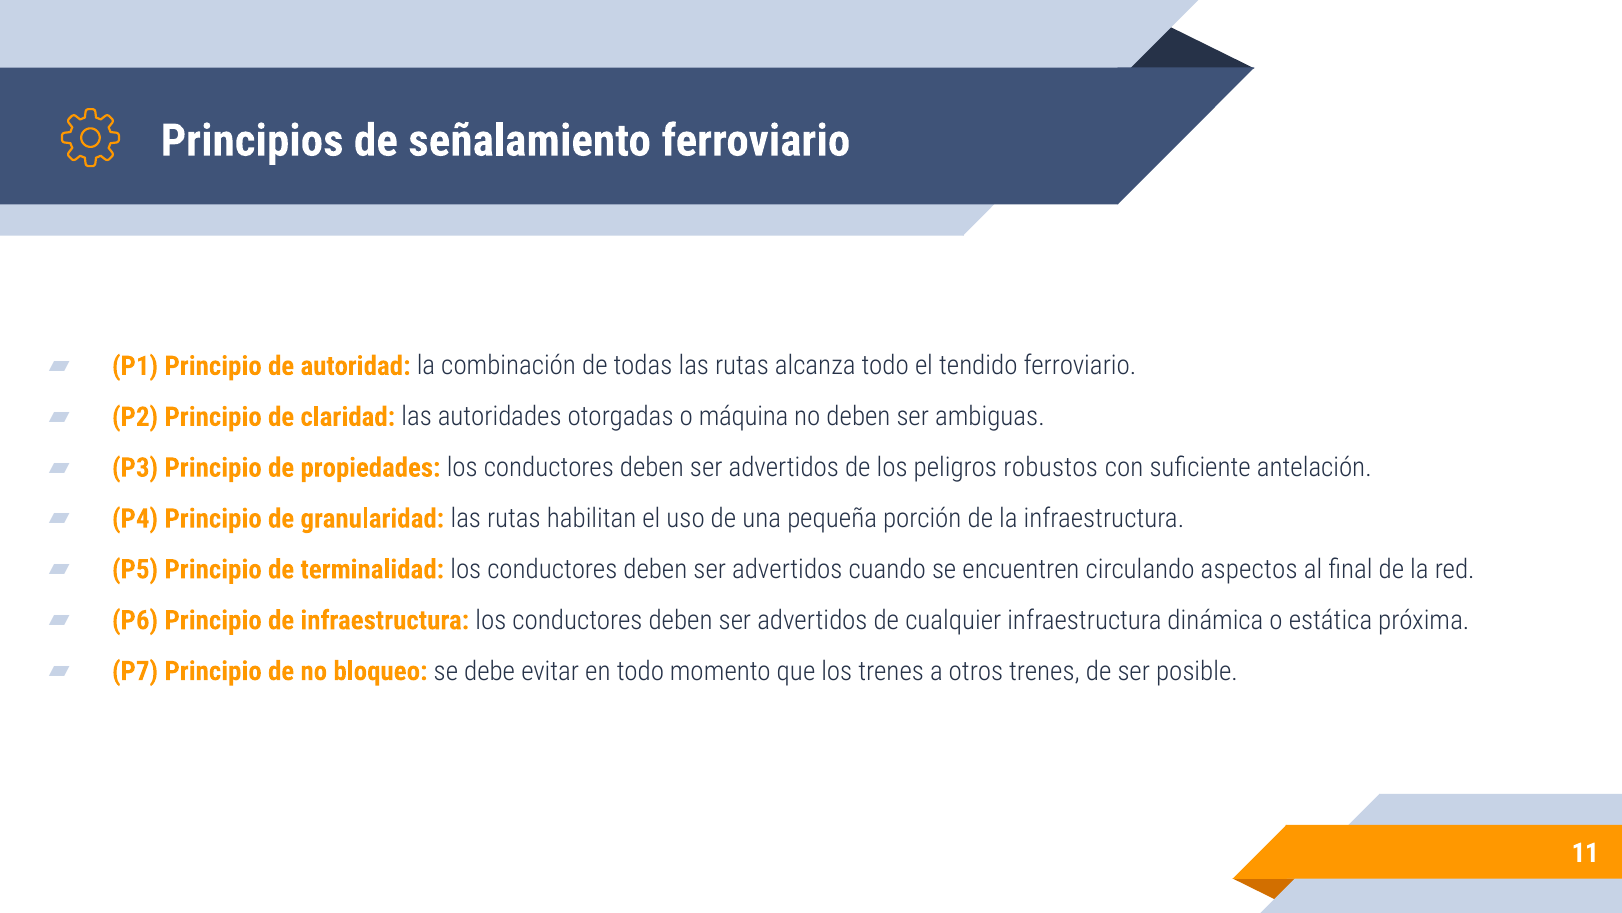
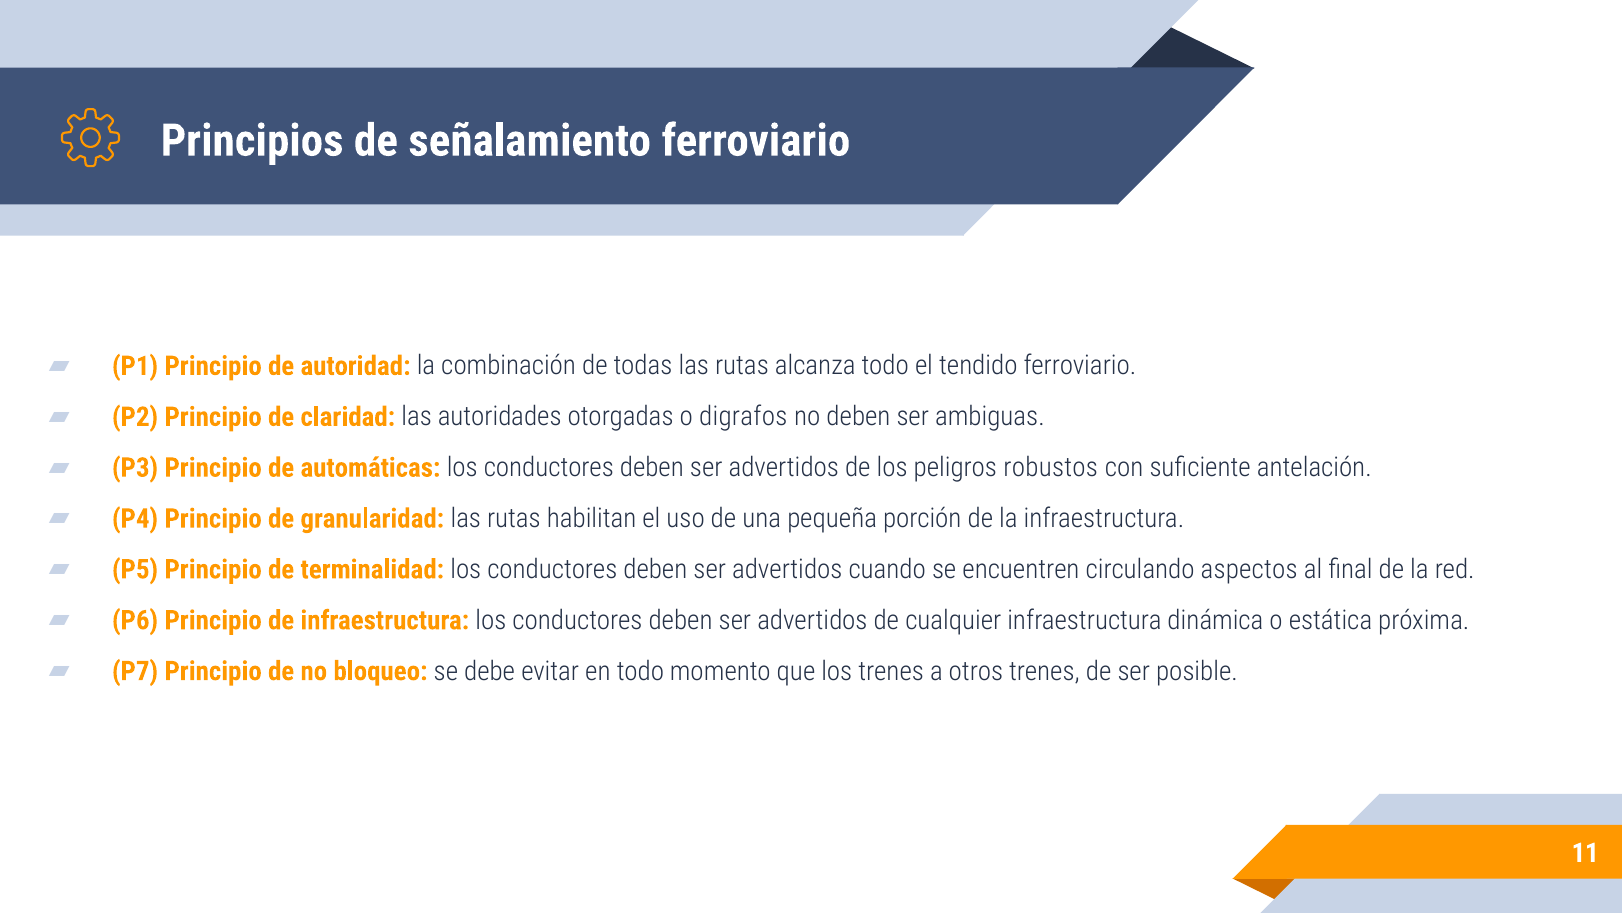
máquina: máquina -> digrafos
propiedades: propiedades -> automáticas
